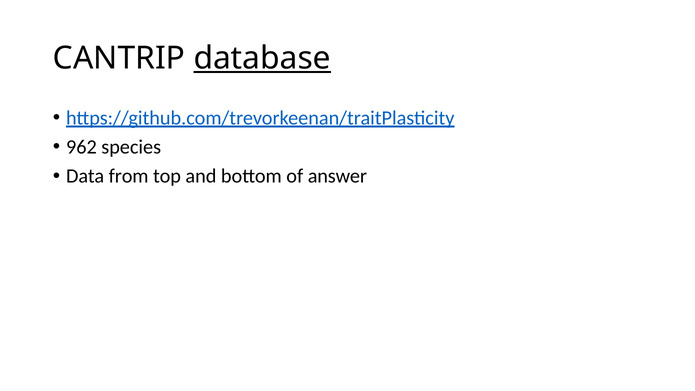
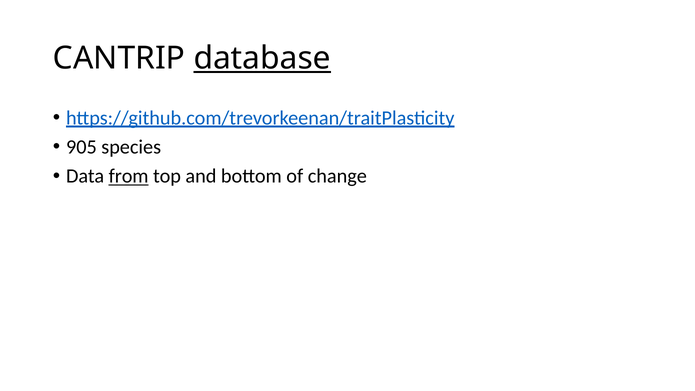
962: 962 -> 905
from underline: none -> present
answer: answer -> change
